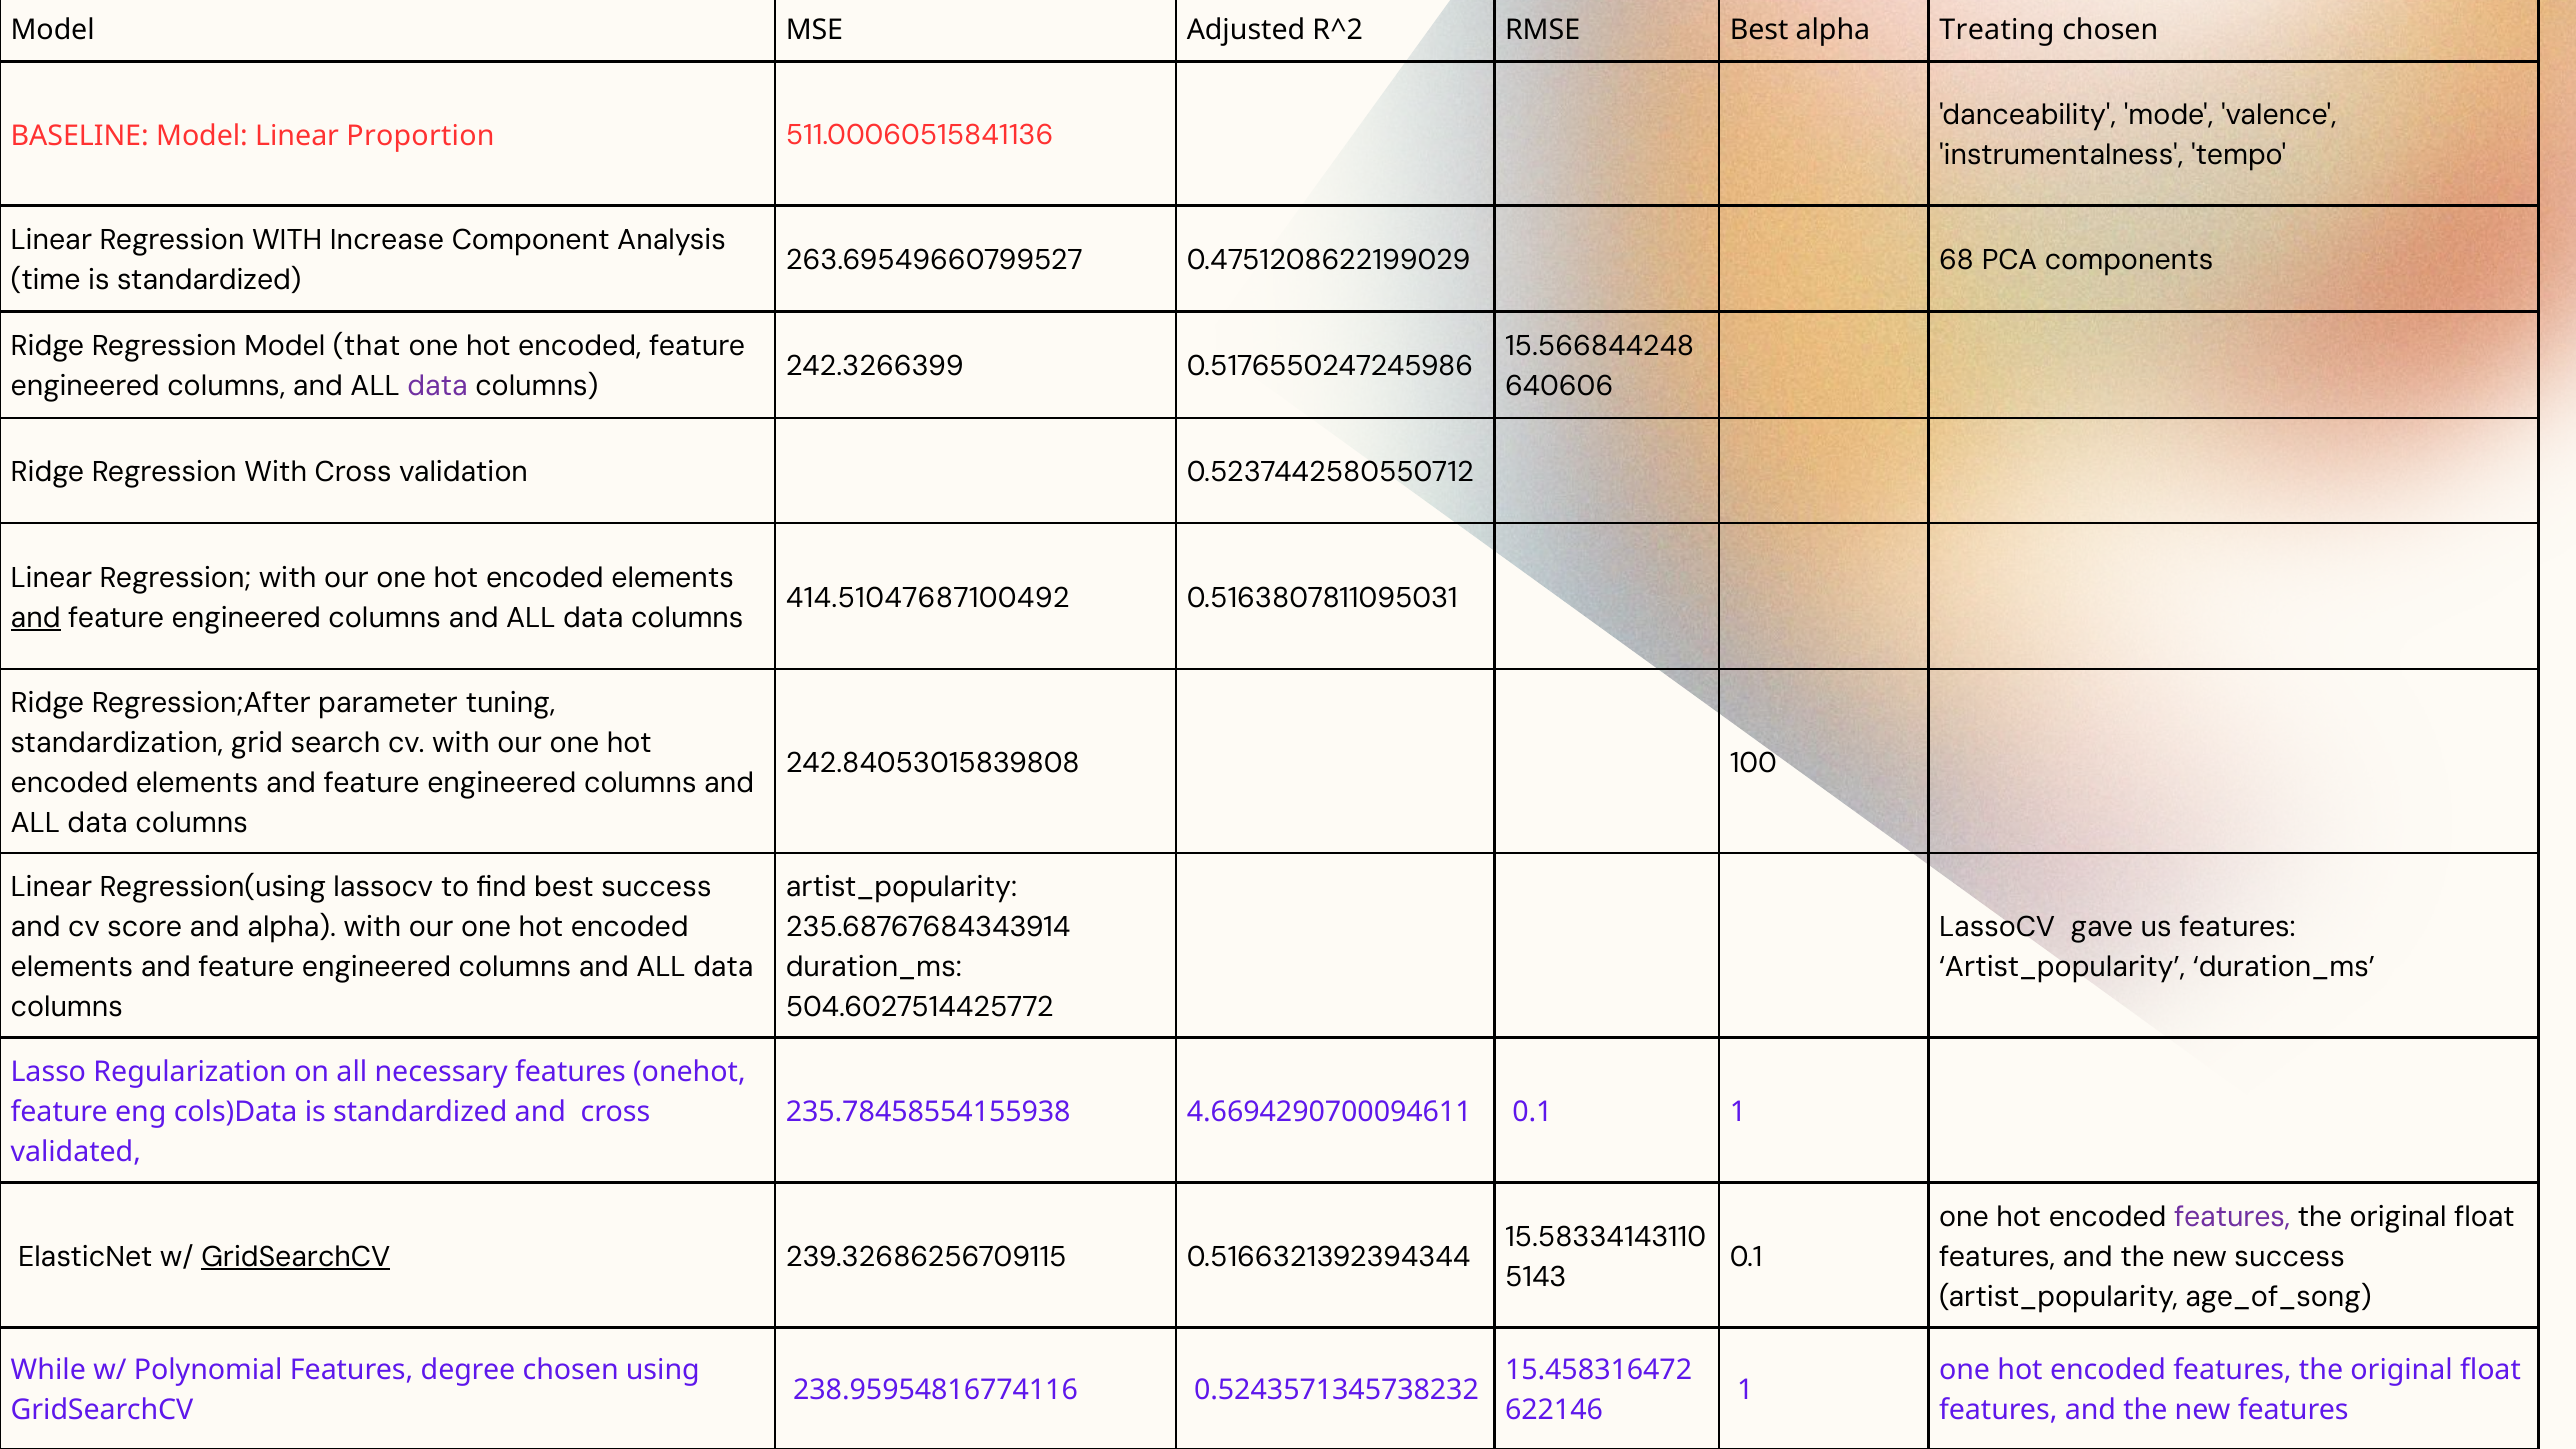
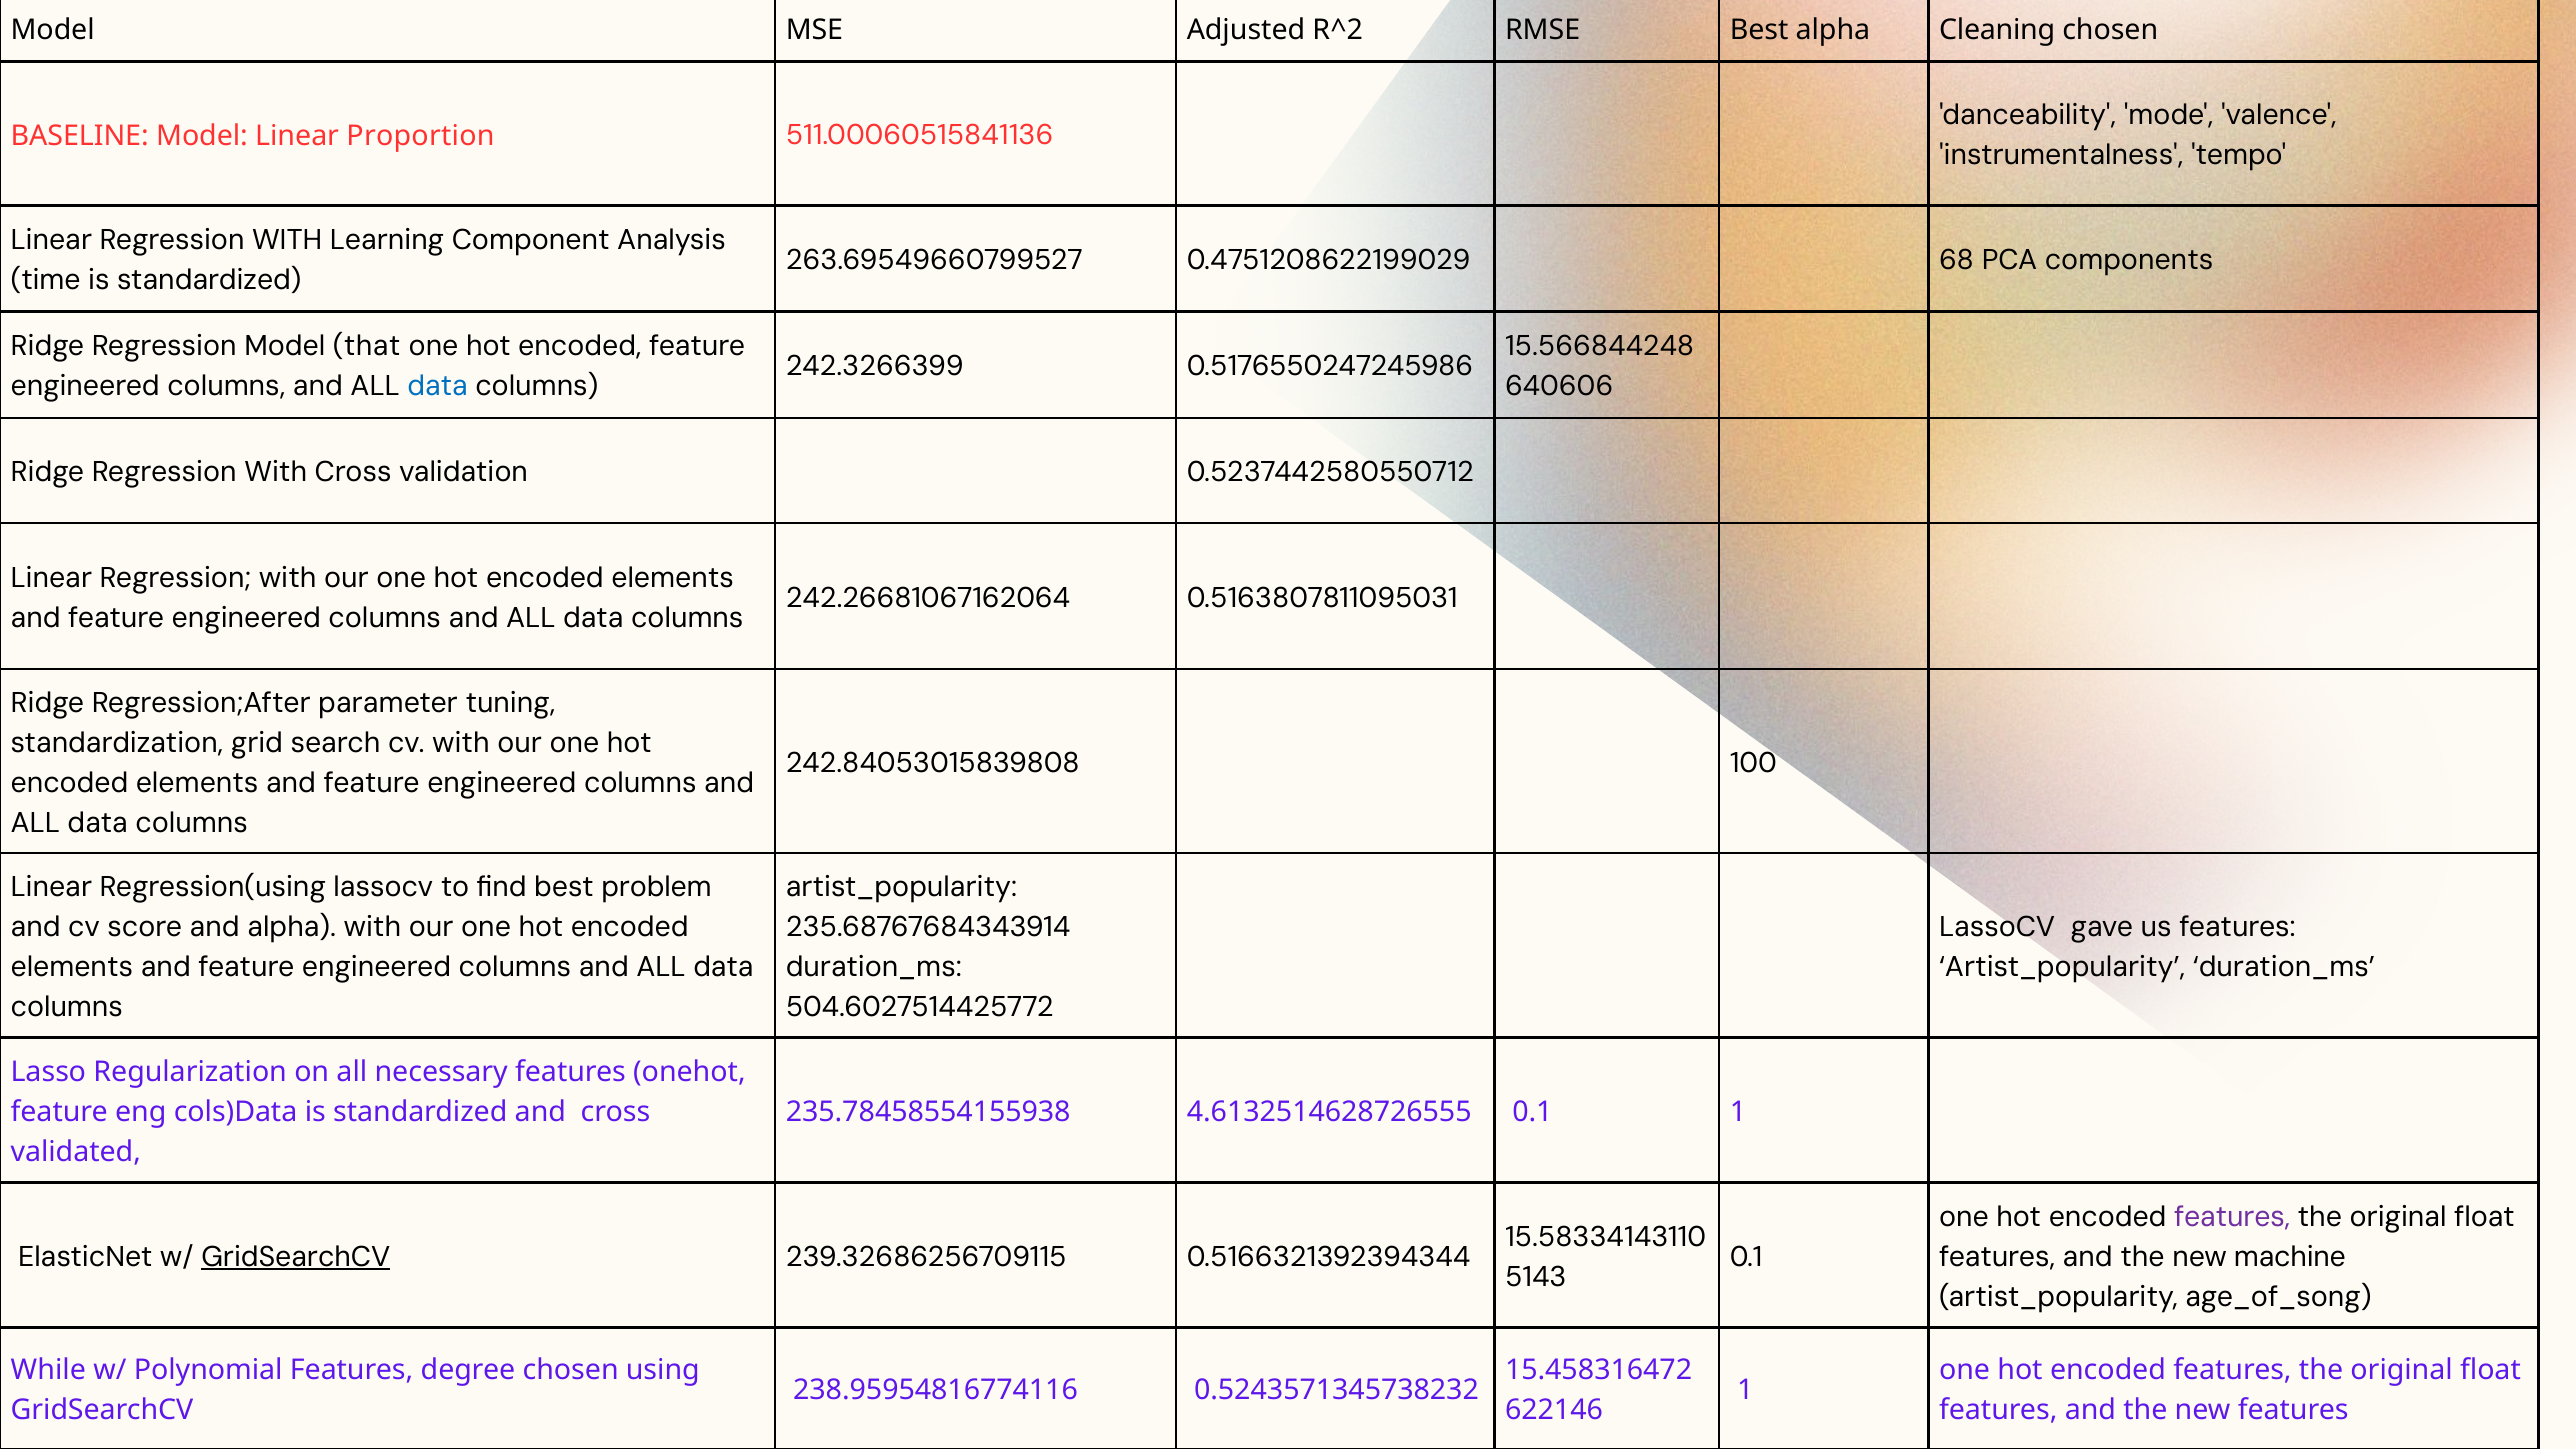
Treating: Treating -> Cleaning
Increase: Increase -> Learning
data at (438, 387) colour: purple -> blue
414.51047687100492: 414.51047687100492 -> 242.26681067162064
and at (36, 618) underline: present -> none
best success: success -> problem
4.6694290700094611: 4.6694290700094611 -> 4.6132514628726555
new success: success -> machine
